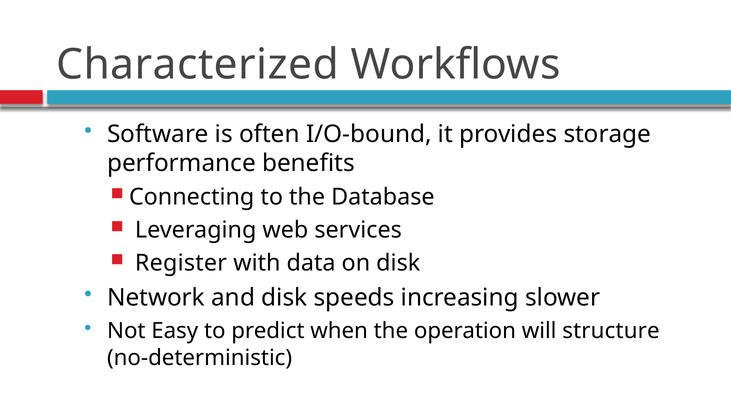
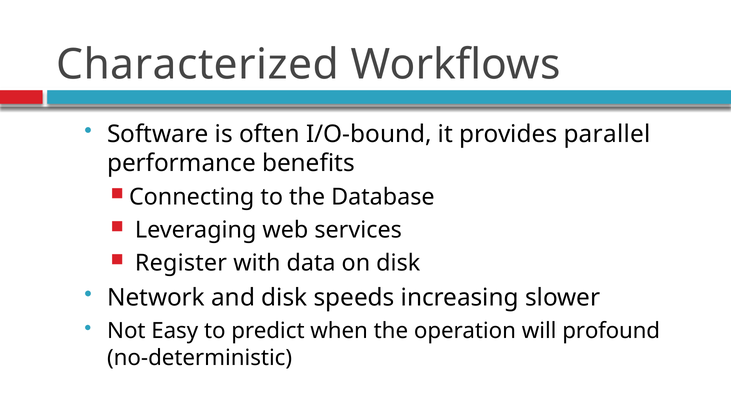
storage: storage -> parallel
structure: structure -> profound
